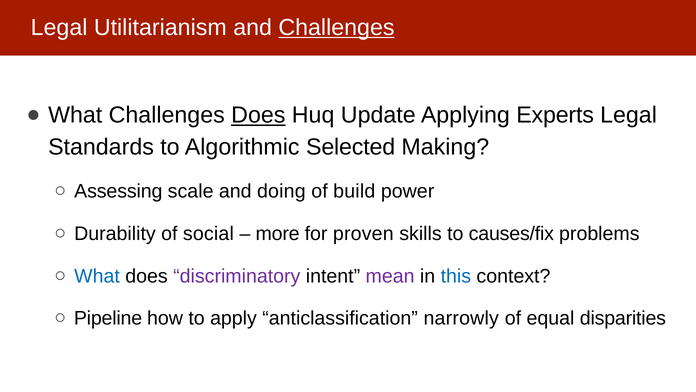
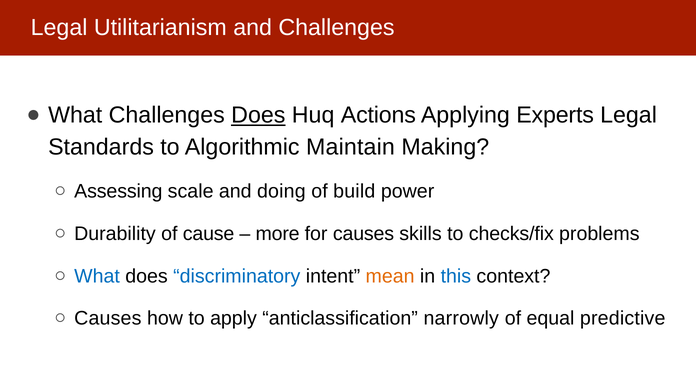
Challenges at (336, 27) underline: present -> none
Update: Update -> Actions
Selected: Selected -> Maintain
social: social -> cause
for proven: proven -> causes
causes/fix: causes/fix -> checks/fix
discriminatory colour: purple -> blue
mean colour: purple -> orange
Pipeline at (108, 318): Pipeline -> Causes
disparities: disparities -> predictive
